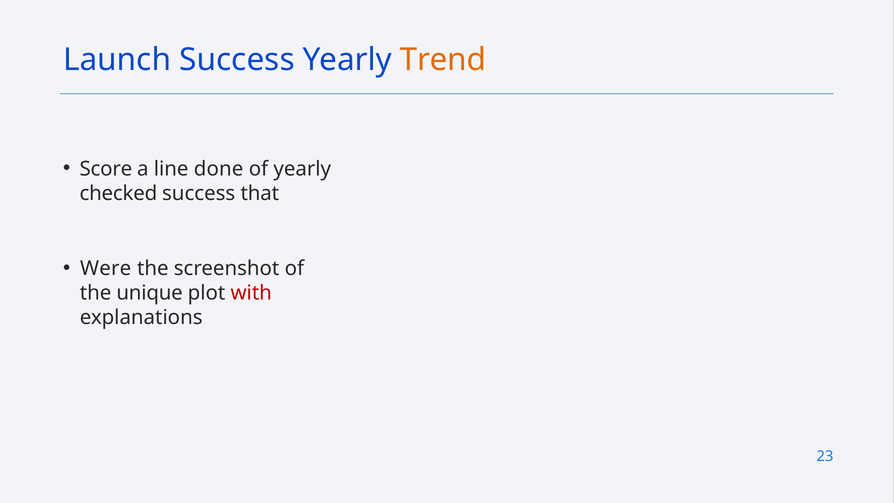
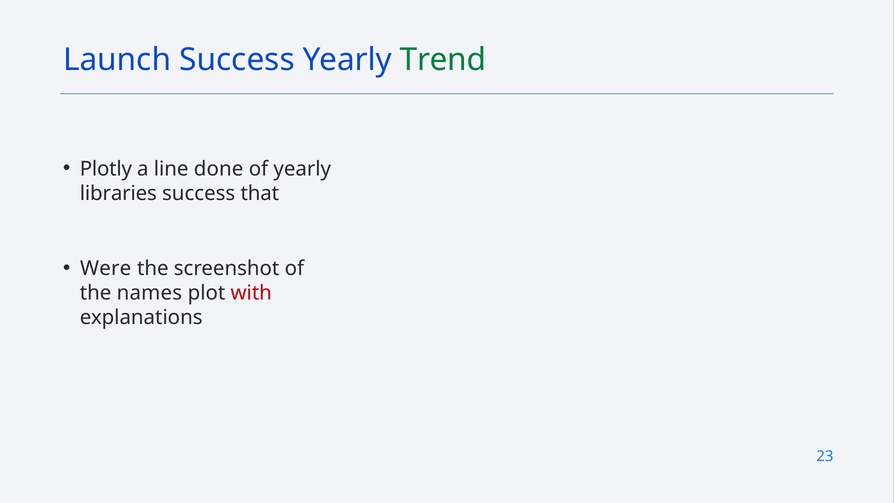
Trend colour: orange -> green
Score: Score -> Plotly
checked: checked -> libraries
unique: unique -> names
